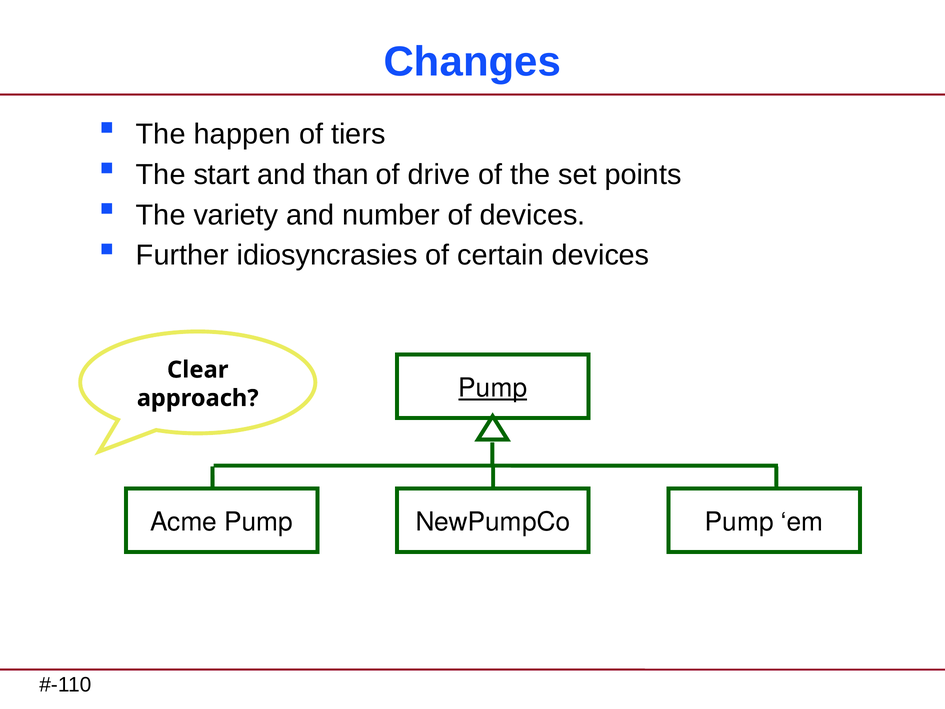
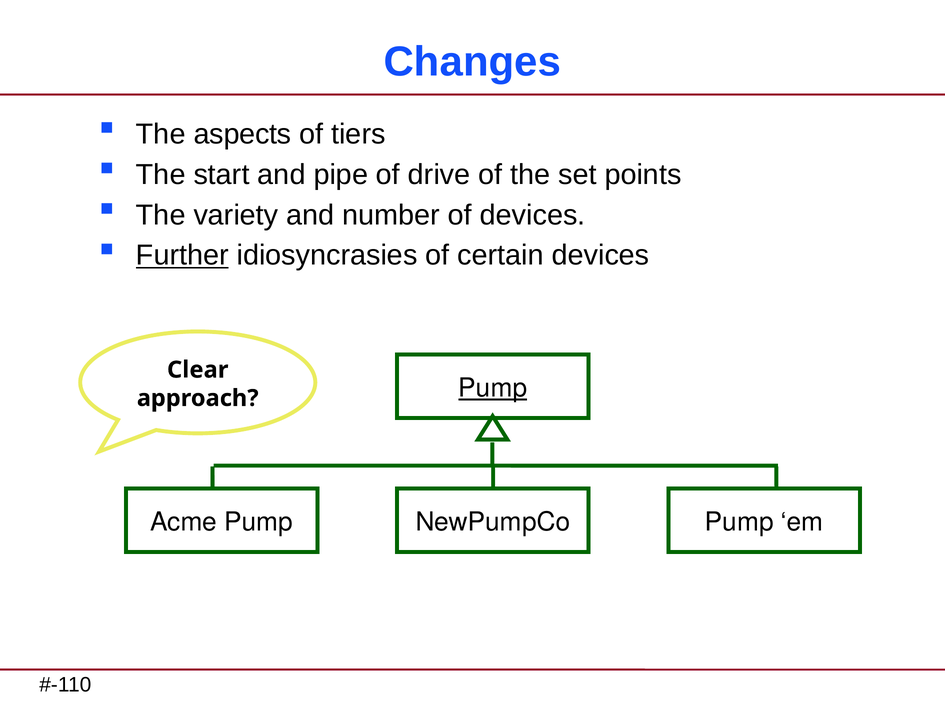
happen: happen -> aspects
than: than -> pipe
Further underline: none -> present
